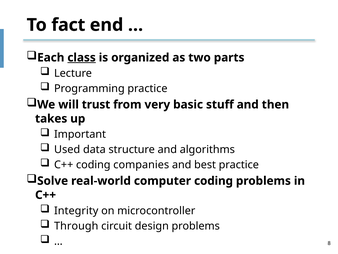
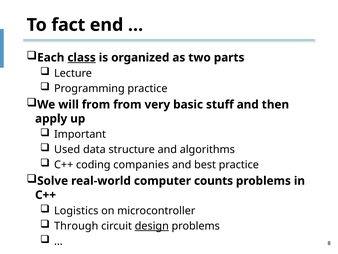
will trust: trust -> from
takes: takes -> apply
computer coding: coding -> counts
Integrity: Integrity -> Logistics
design underline: none -> present
